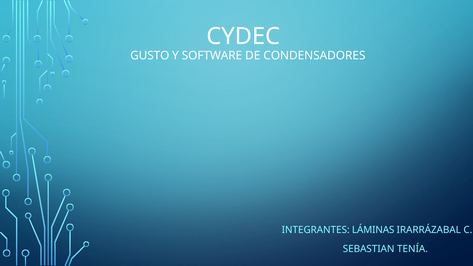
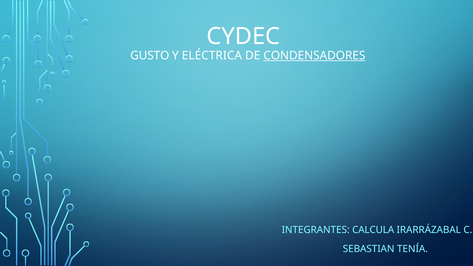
SOFTWARE: SOFTWARE -> ELÉCTRICA
CONDENSADORES underline: none -> present
LÁMINAS: LÁMINAS -> CALCULA
